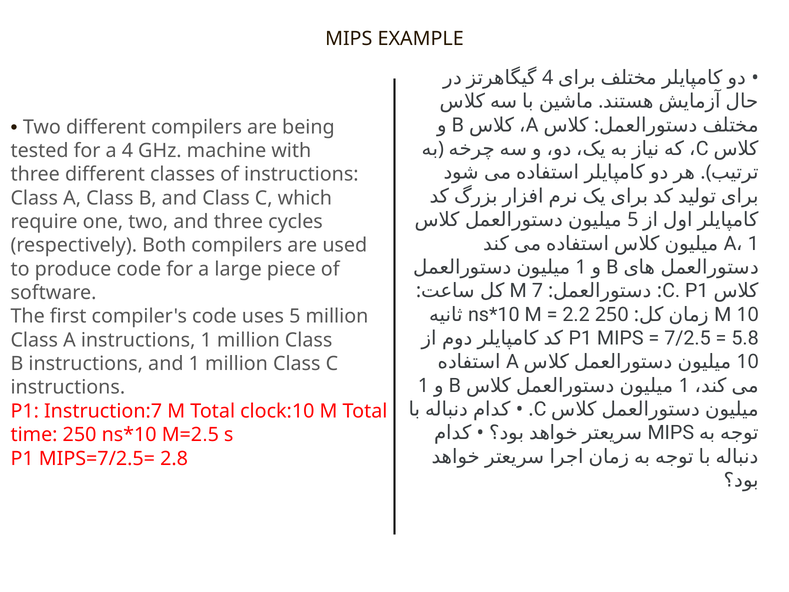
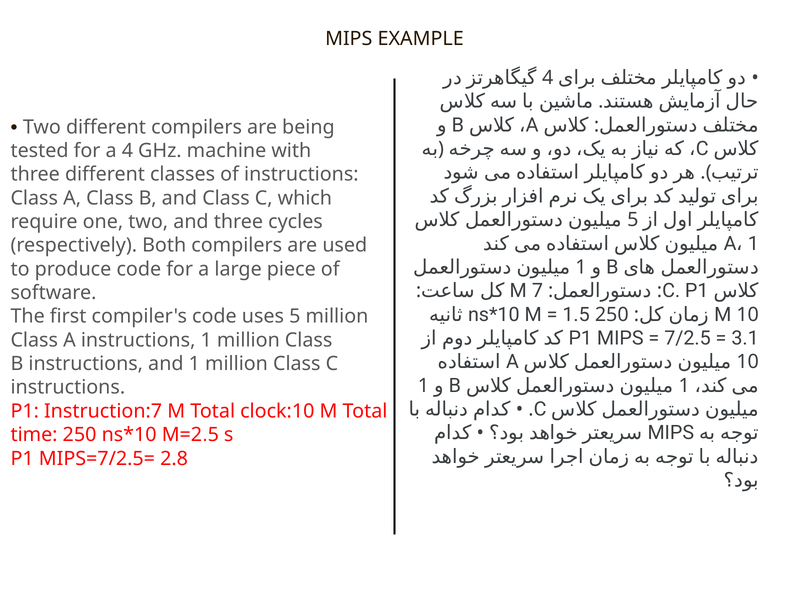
2.2: 2.2 -> 1.5
5.8: 5.8 -> 3.1
